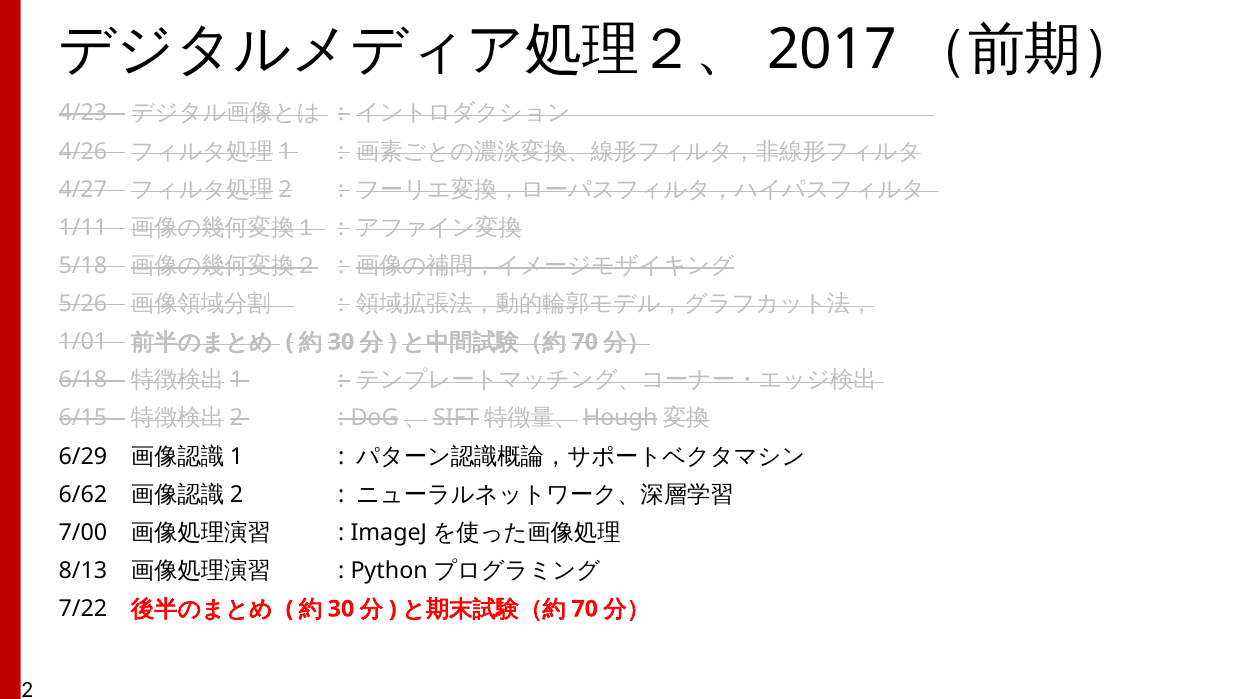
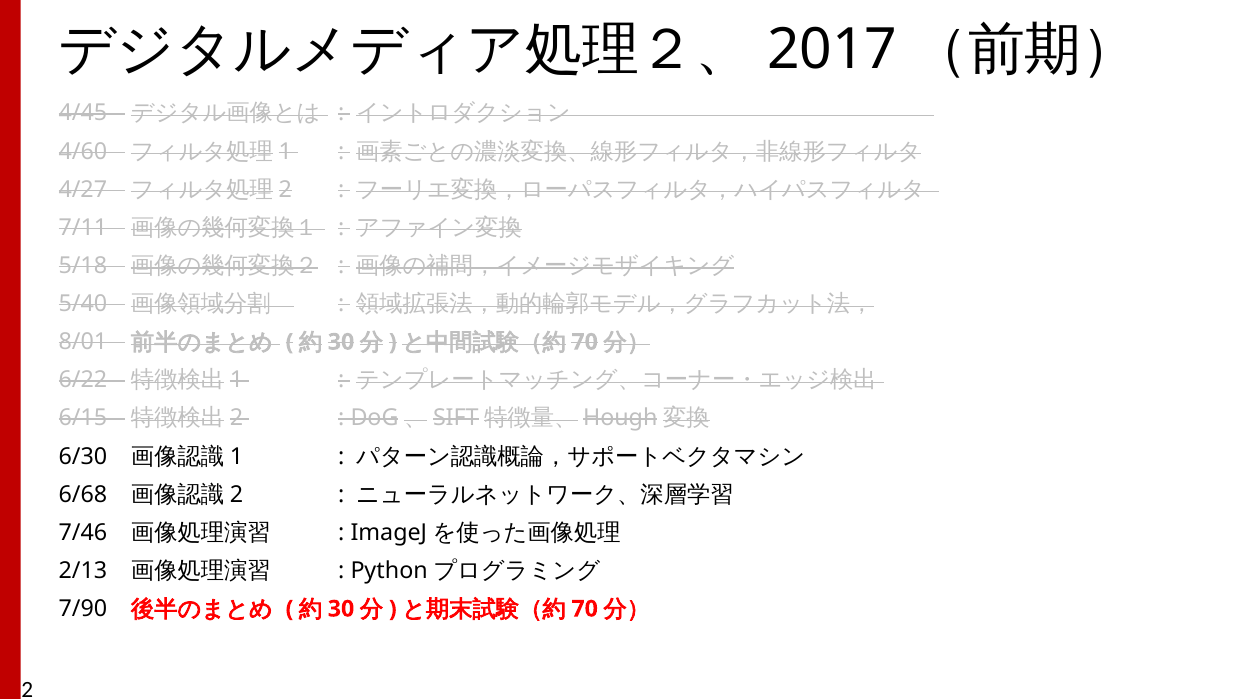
4/23: 4/23 -> 4/45
4/26: 4/26 -> 4/60
1/11: 1/11 -> 7/11
5/26: 5/26 -> 5/40
1/01: 1/01 -> 8/01
6/18: 6/18 -> 6/22
6/29: 6/29 -> 6/30
6/62: 6/62 -> 6/68
7/00: 7/00 -> 7/46
8/13: 8/13 -> 2/13
7/22: 7/22 -> 7/90
